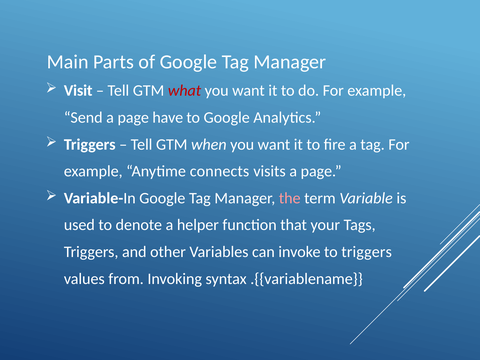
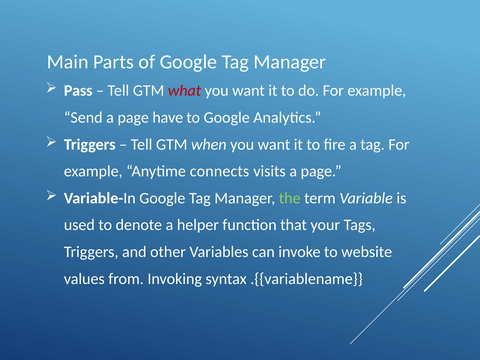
Visit: Visit -> Pass
the colour: pink -> light green
to triggers: triggers -> website
